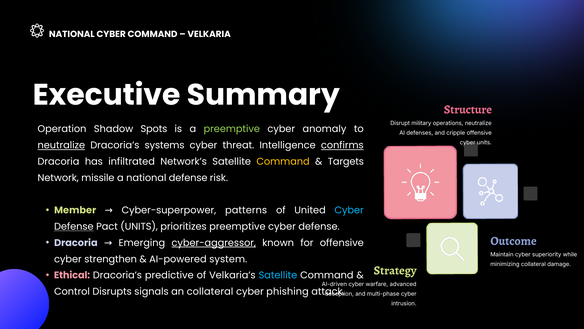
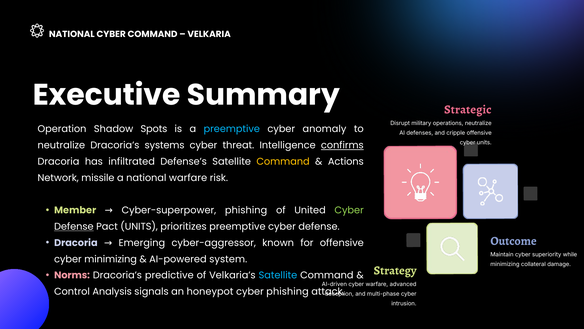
Structure: Structure -> Strategic
preemptive at (232, 129) colour: light green -> light blue
neutralize at (61, 145) underline: present -> none
Network’s: Network’s -> Defense’s
Targets: Targets -> Actions
national defense: defense -> warfare
Cyber-superpower patterns: patterns -> phishing
Cyber at (349, 210) colour: light blue -> light green
cyber-aggressor underline: present -> none
cyber strengthen: strengthen -> minimizing
Ethical: Ethical -> Norms
Disrupts: Disrupts -> Analysis
an collateral: collateral -> honeypot
